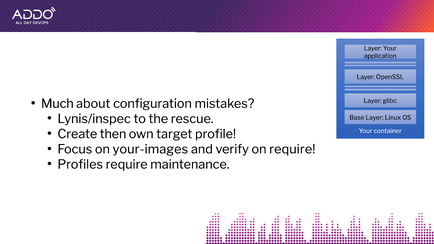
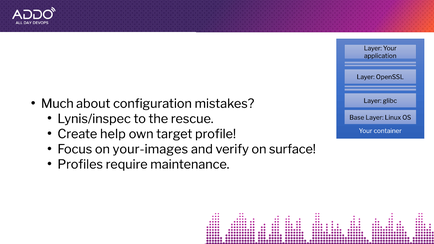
then: then -> help
on require: require -> surface
